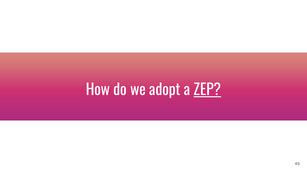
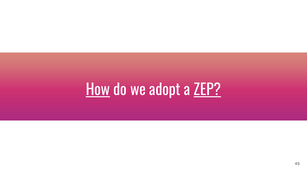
How underline: none -> present
